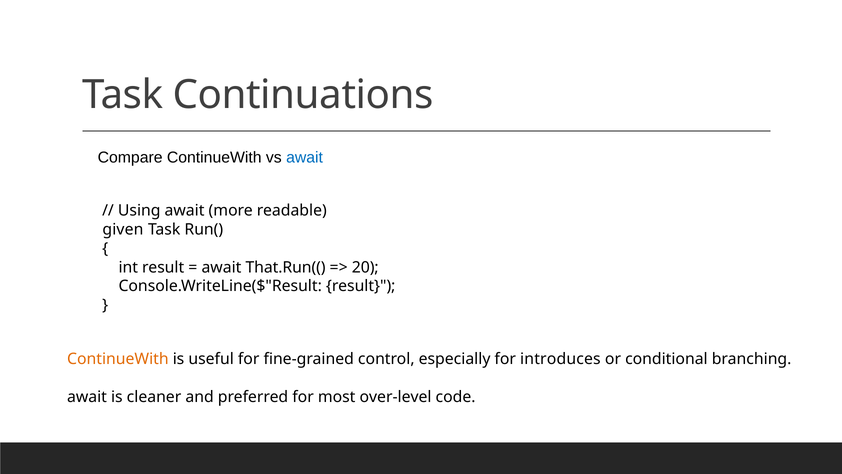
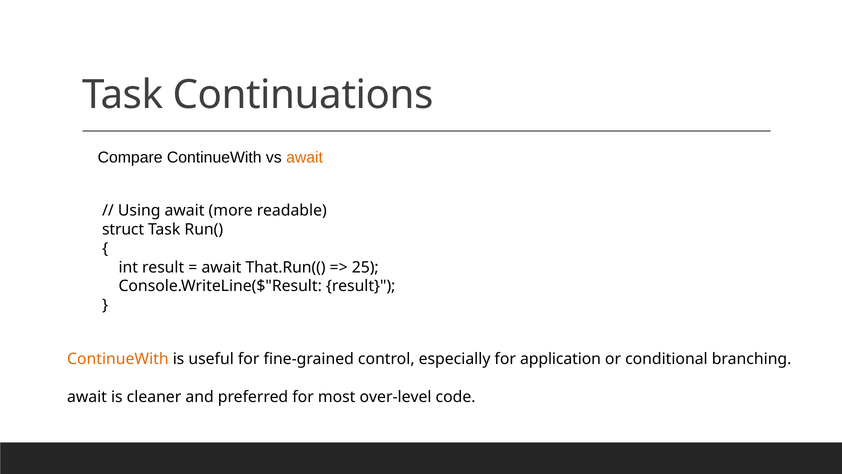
await at (305, 157) colour: blue -> orange
given: given -> struct
20: 20 -> 25
introduces: introduces -> application
